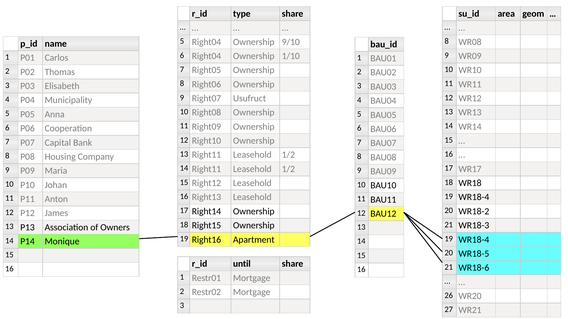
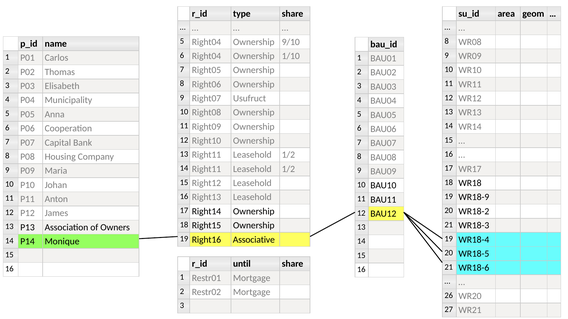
WR18-4 at (474, 198): WR18-4 -> WR18-9
Apartment: Apartment -> Associative
